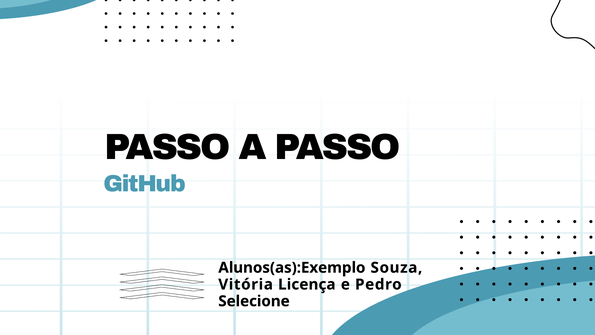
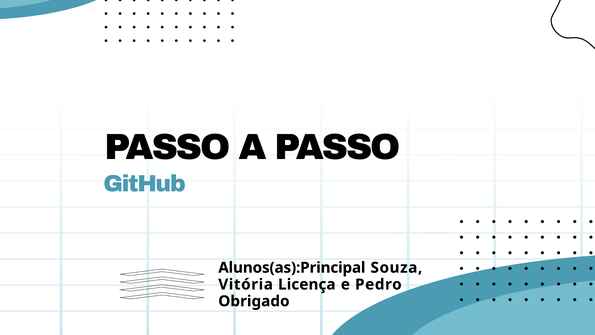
Alunos(as):Exemplo: Alunos(as):Exemplo -> Alunos(as):Principal
Selecione: Selecione -> Obrigado
